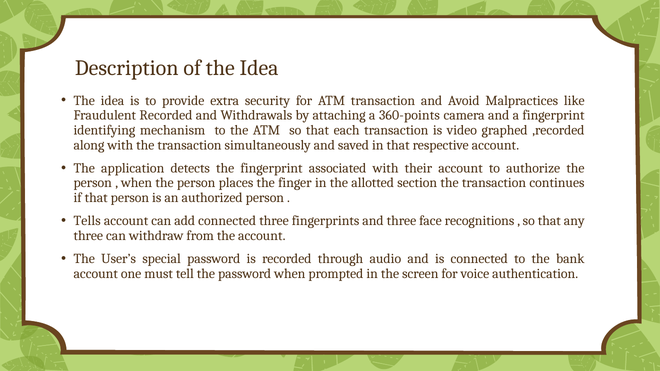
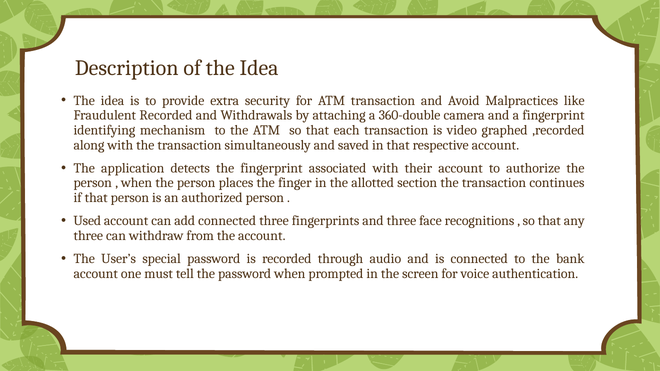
360-points: 360-points -> 360-double
Tells: Tells -> Used
